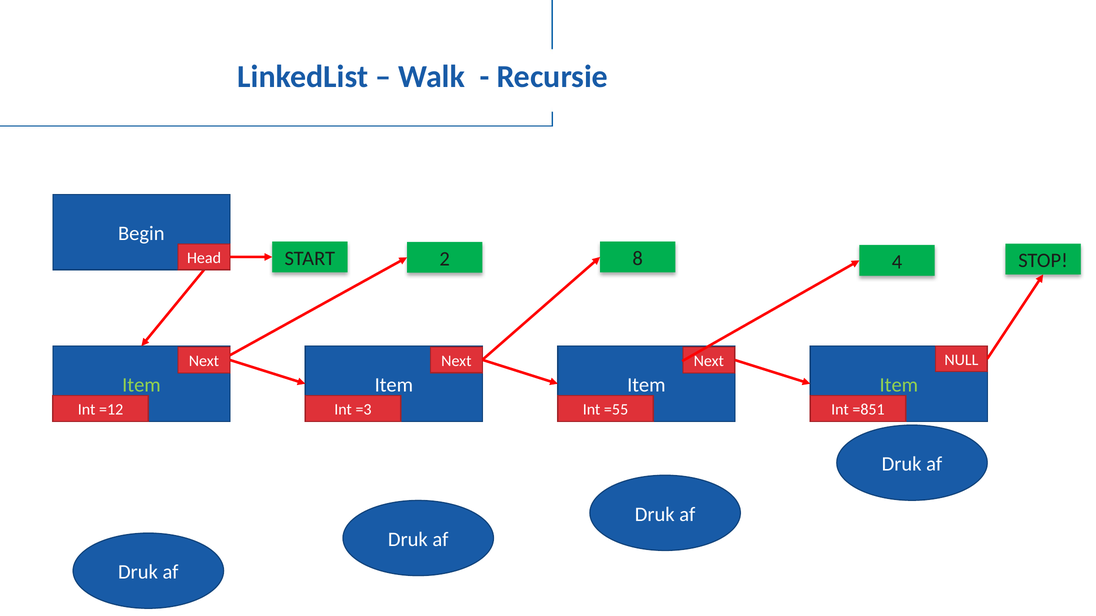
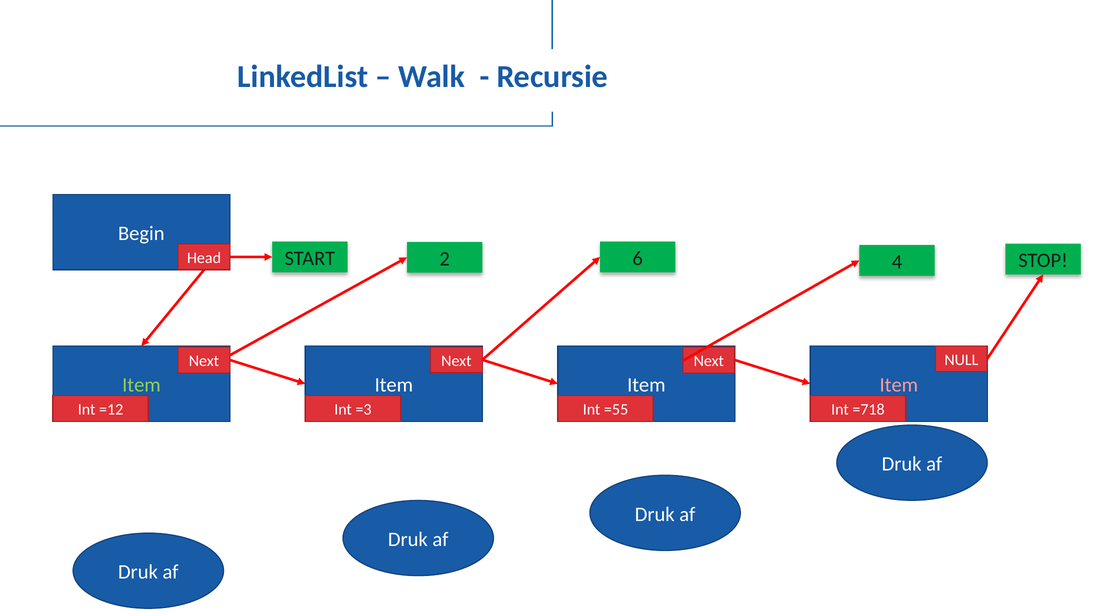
8: 8 -> 6
Item at (899, 385) colour: light green -> pink
=851: =851 -> =718
